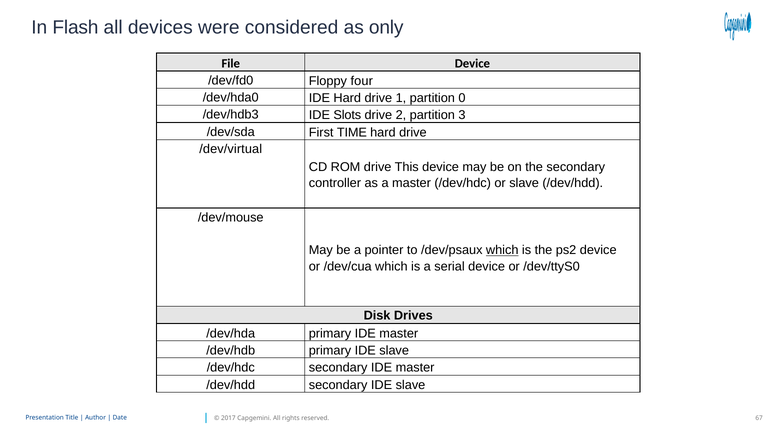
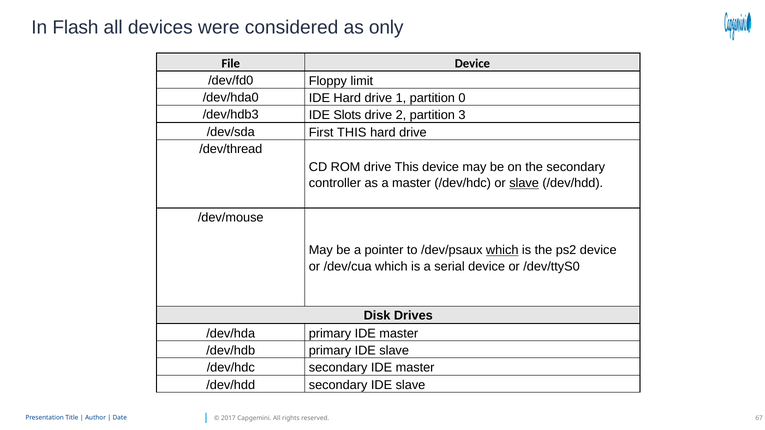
four: four -> limit
First TIME: TIME -> THIS
/dev/virtual: /dev/virtual -> /dev/thread
slave at (524, 183) underline: none -> present
